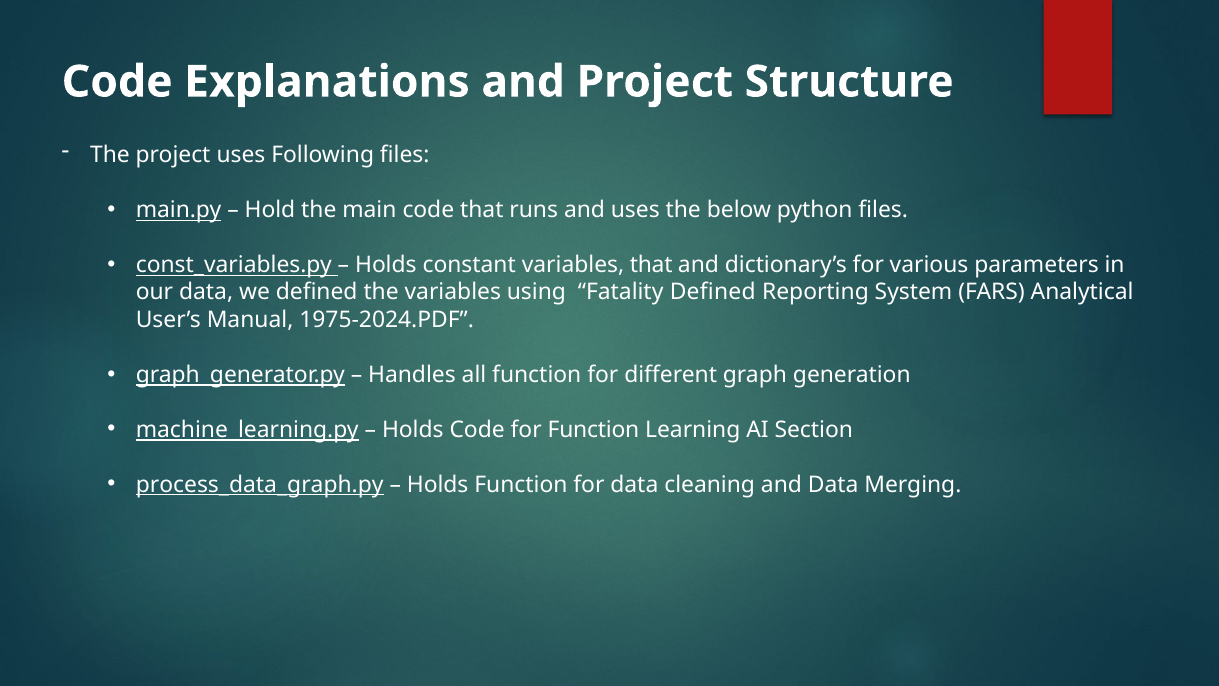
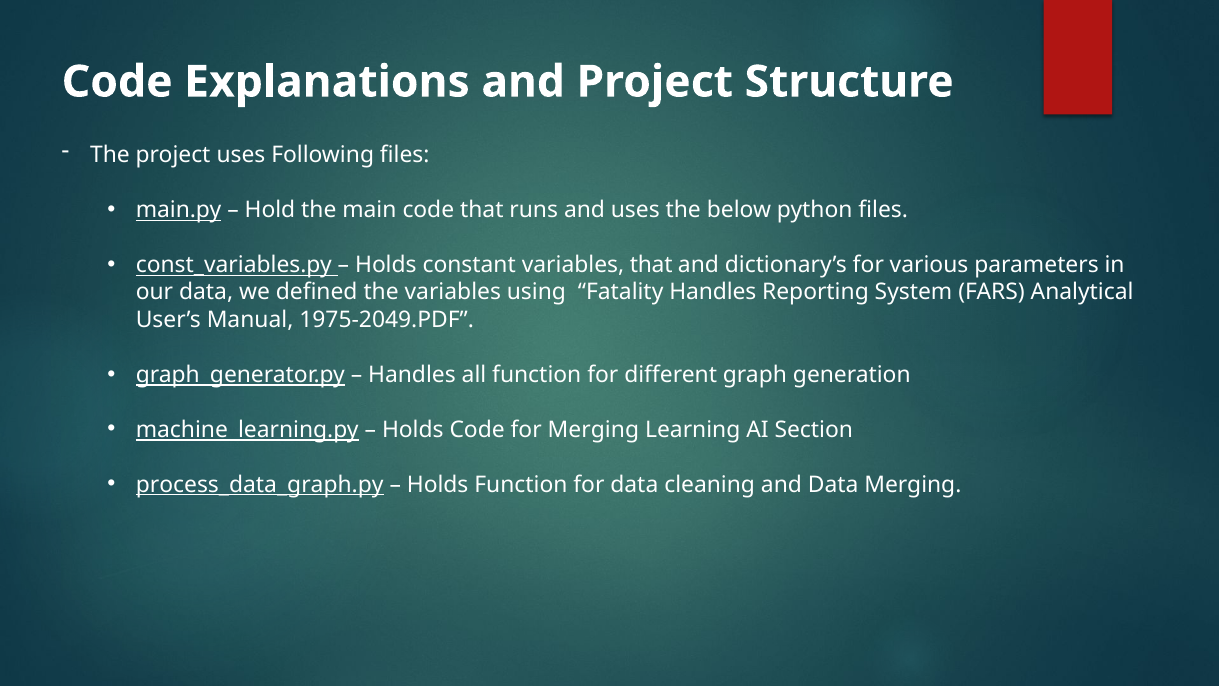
Fatality Defined: Defined -> Handles
1975-2024.PDF: 1975-2024.PDF -> 1975-2049.PDF
for Function: Function -> Merging
